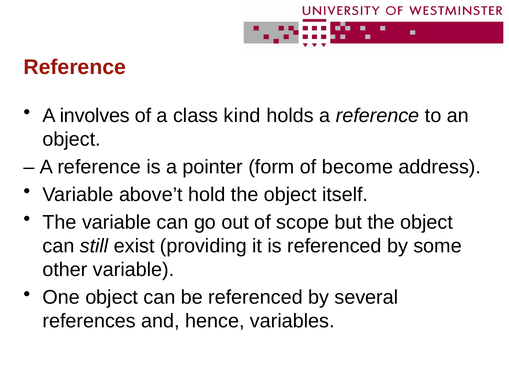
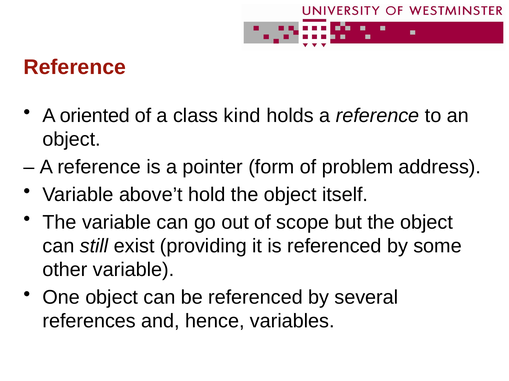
involves: involves -> oriented
become: become -> problem
